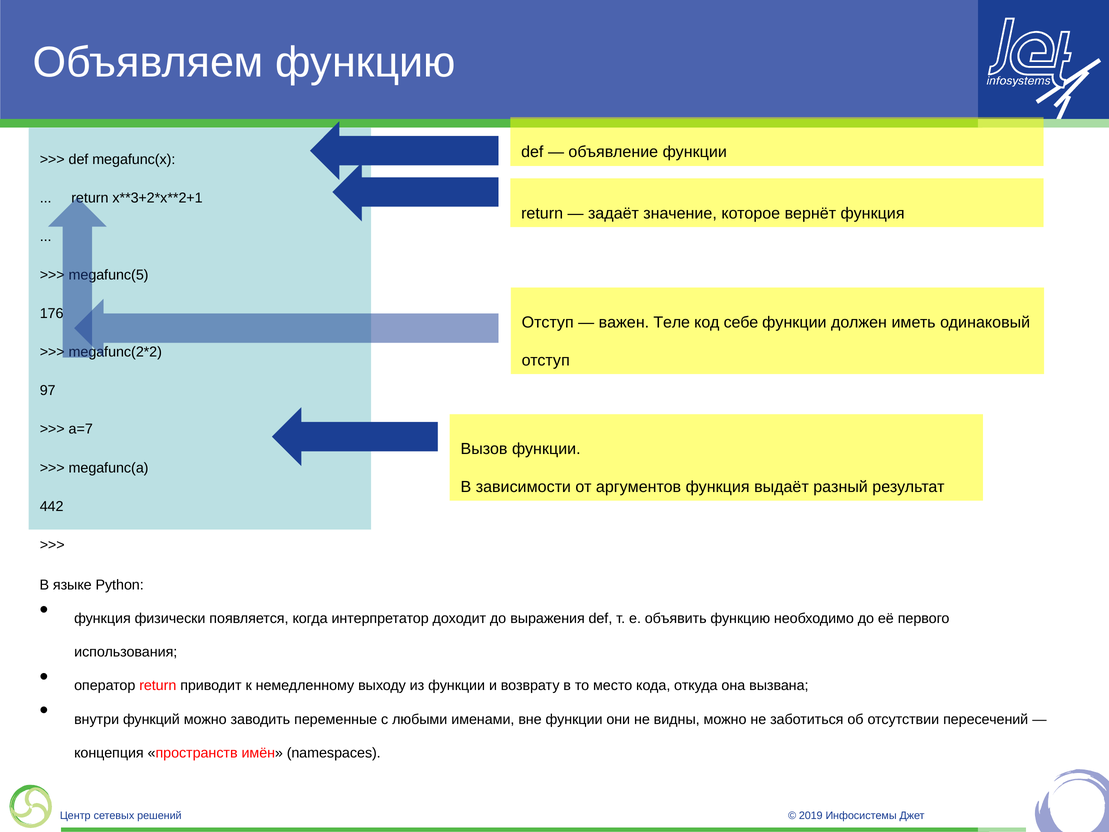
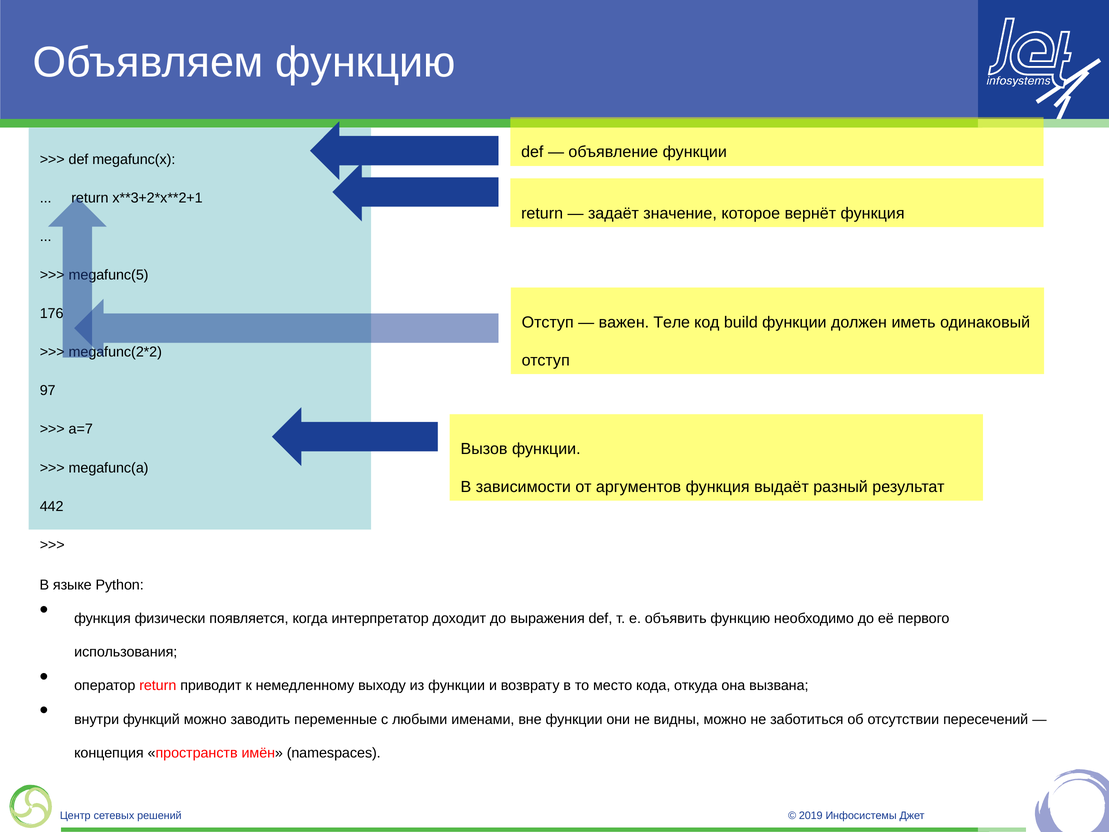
себе: себе -> build
